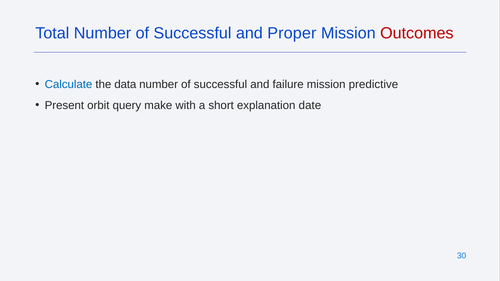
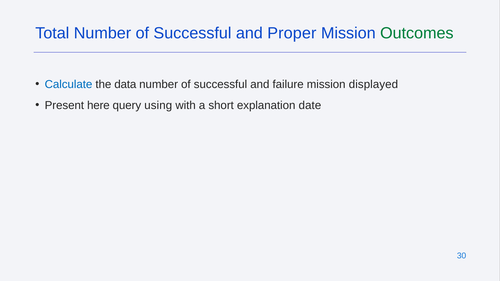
Outcomes colour: red -> green
predictive: predictive -> displayed
orbit: orbit -> here
make: make -> using
